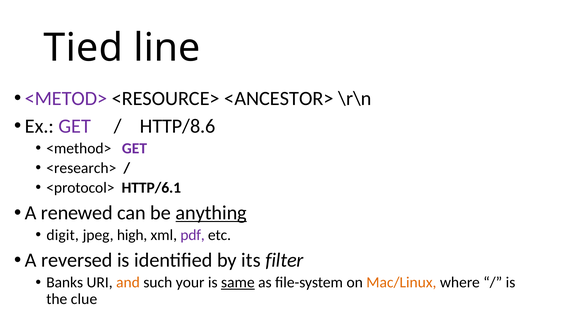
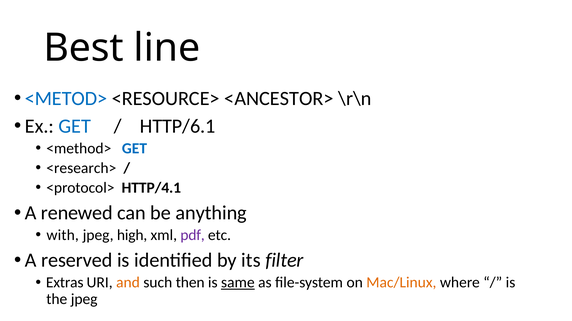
Tied: Tied -> Best
<METOD> colour: purple -> blue
GET at (75, 126) colour: purple -> blue
HTTP/8.6: HTTP/8.6 -> HTTP/6.1
GET at (134, 149) colour: purple -> blue
HTTP/6.1: HTTP/6.1 -> HTTP/4.1
anything underline: present -> none
digit: digit -> with
reversed: reversed -> reserved
Banks: Banks -> Extras
your: your -> then
the clue: clue -> jpeg
